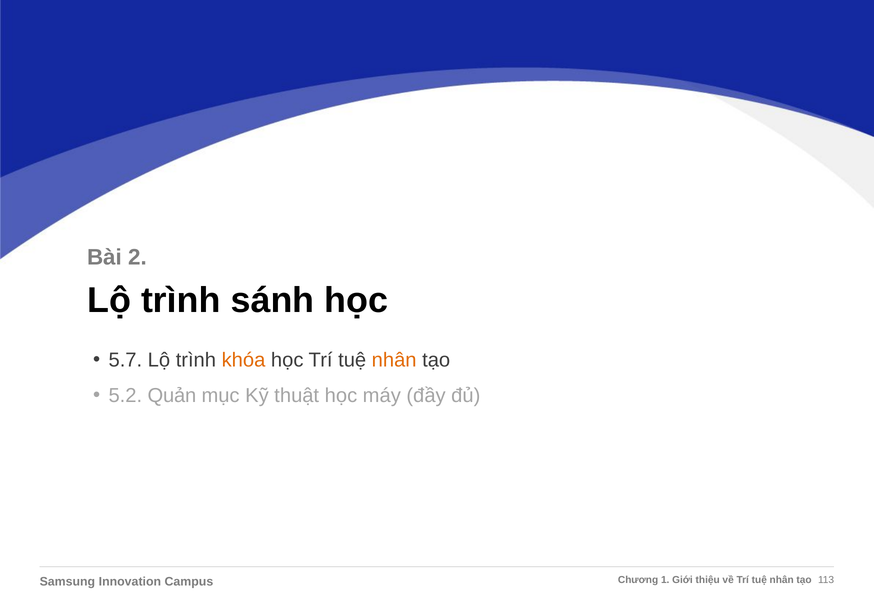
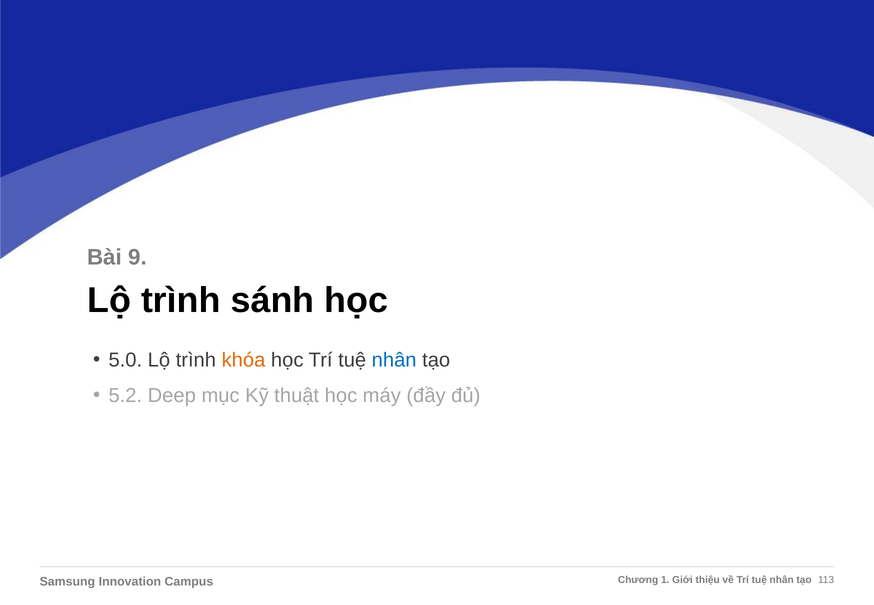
2: 2 -> 9
5.7: 5.7 -> 5.0
nhân at (394, 360) colour: orange -> blue
Quản: Quản -> Deep
